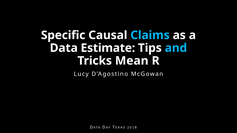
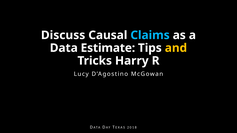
Specific: Specific -> Discuss
and colour: light blue -> yellow
Mean: Mean -> Harry
